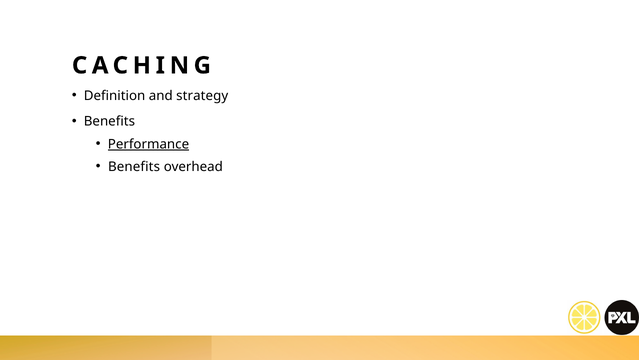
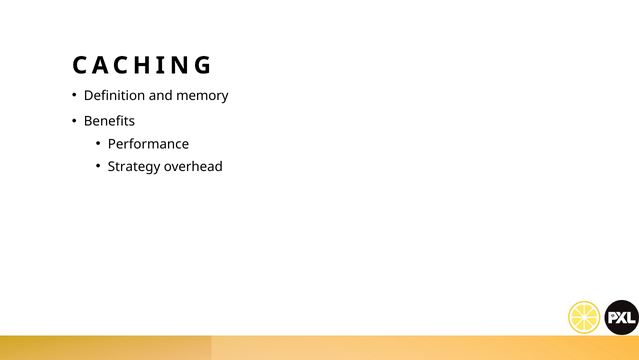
strategy: strategy -> memory
Performance underline: present -> none
Benefits at (134, 166): Benefits -> Strategy
